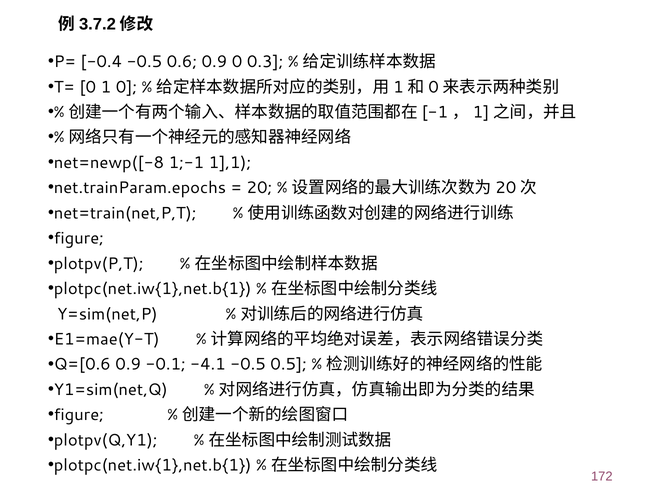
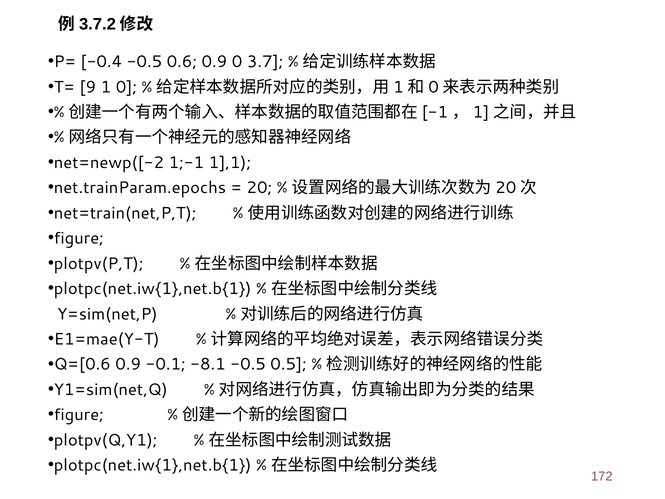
0.3: 0.3 -> 3.7
T= 0: 0 -> 9
net=newp([-8: net=newp([-8 -> net=newp([-2
-4.1: -4.1 -> -8.1
